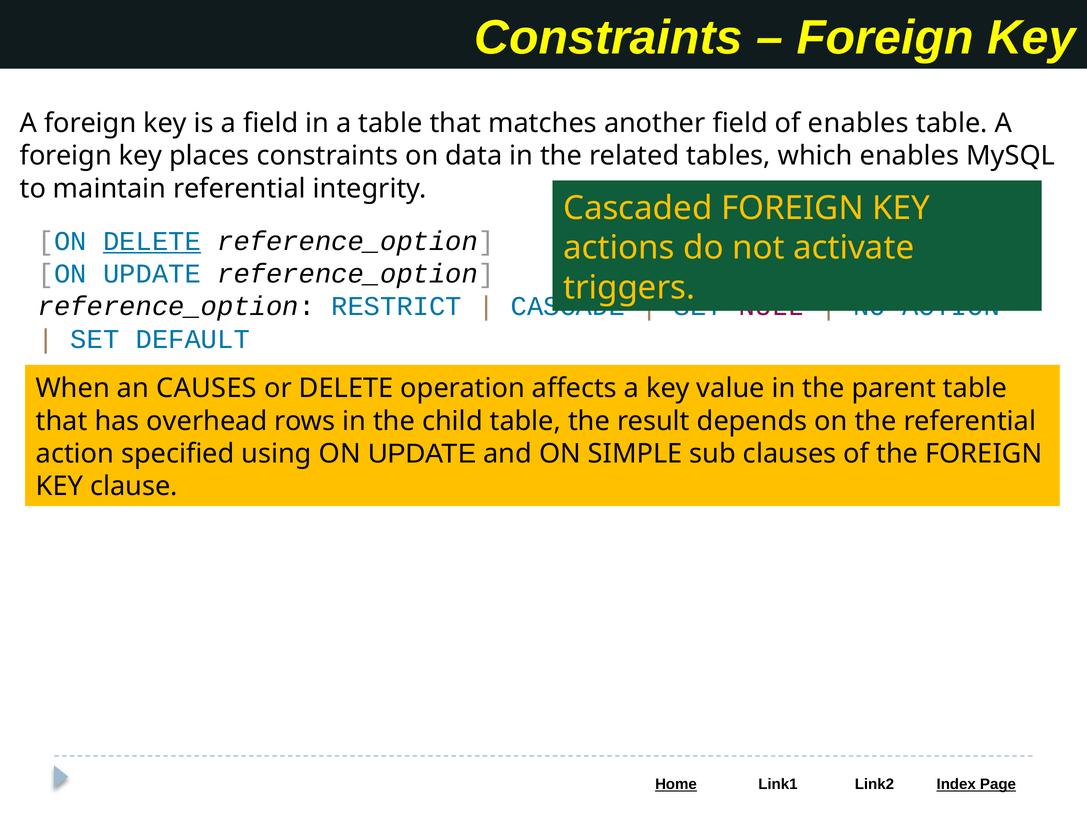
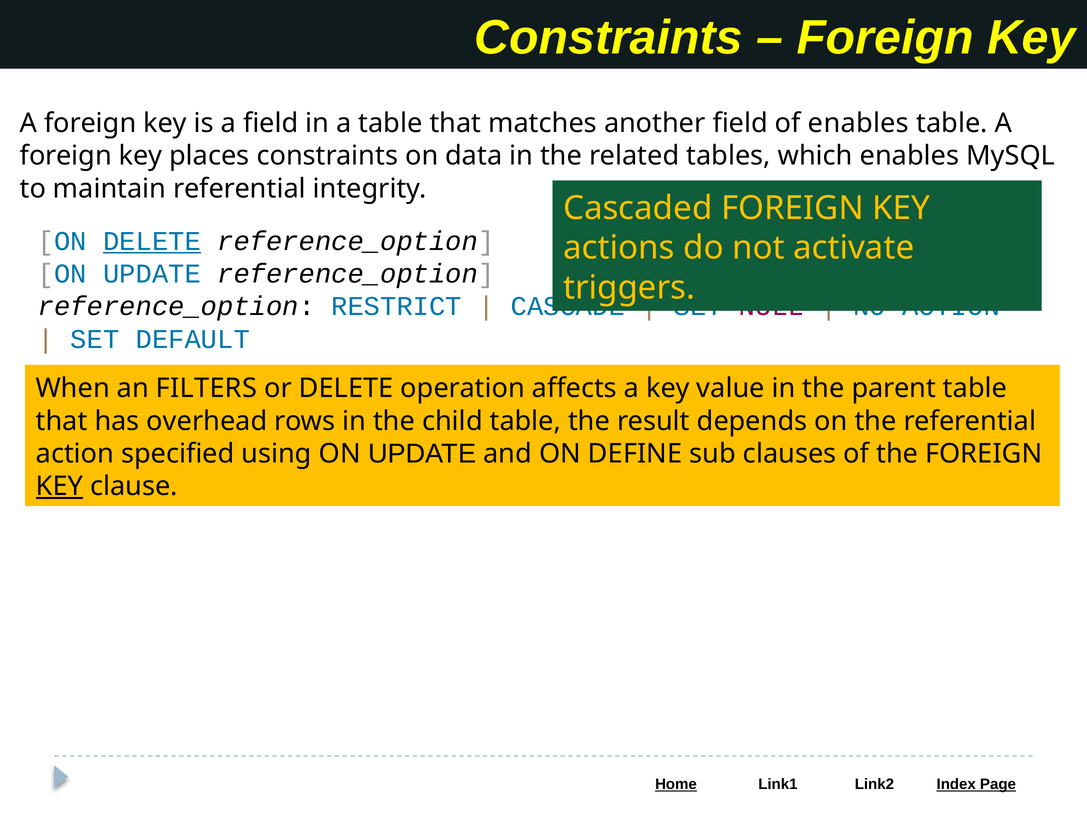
CAUSES: CAUSES -> FILTERS
SIMPLE: SIMPLE -> DEFINE
KEY at (59, 486) underline: none -> present
